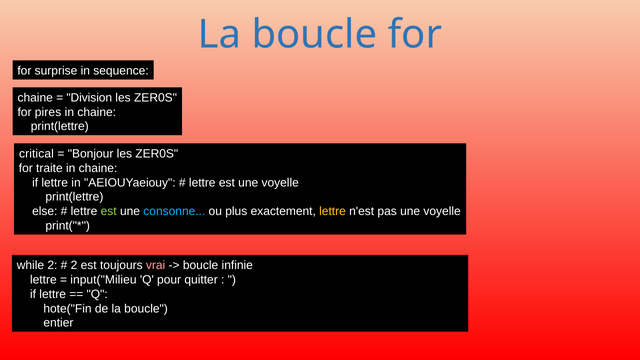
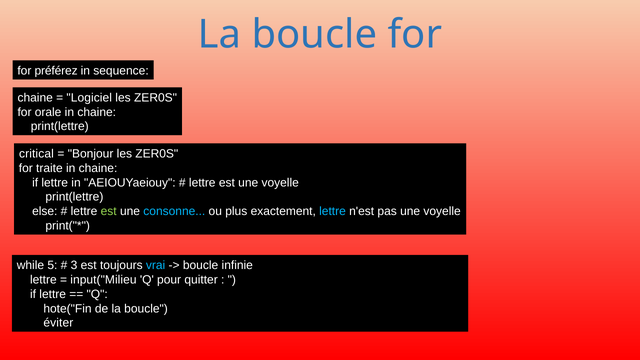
surprise: surprise -> préférez
Division: Division -> Logiciel
pires: pires -> orale
lettre at (333, 211) colour: yellow -> light blue
while 2: 2 -> 5
2 at (74, 265): 2 -> 3
vrai colour: pink -> light blue
entier: entier -> éviter
